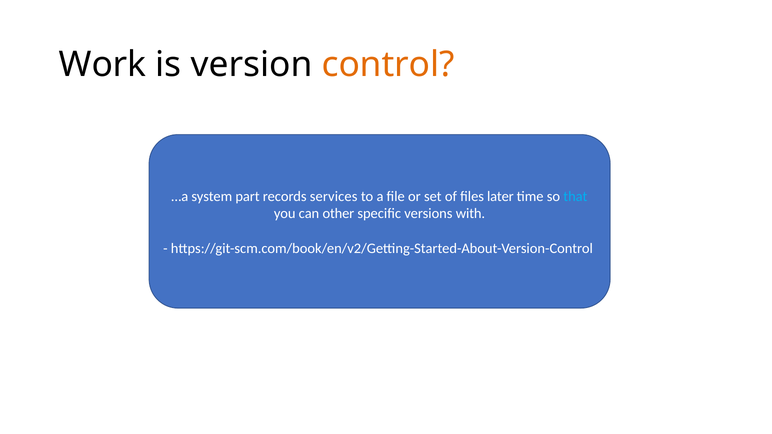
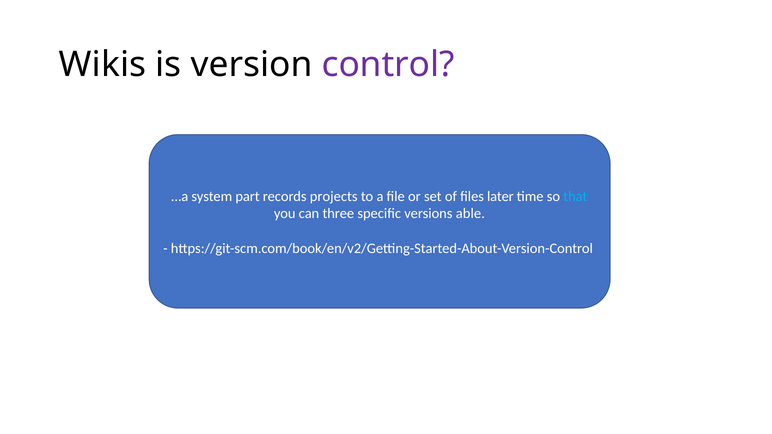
Work: Work -> Wikis
control colour: orange -> purple
services: services -> projects
other: other -> three
with: with -> able
